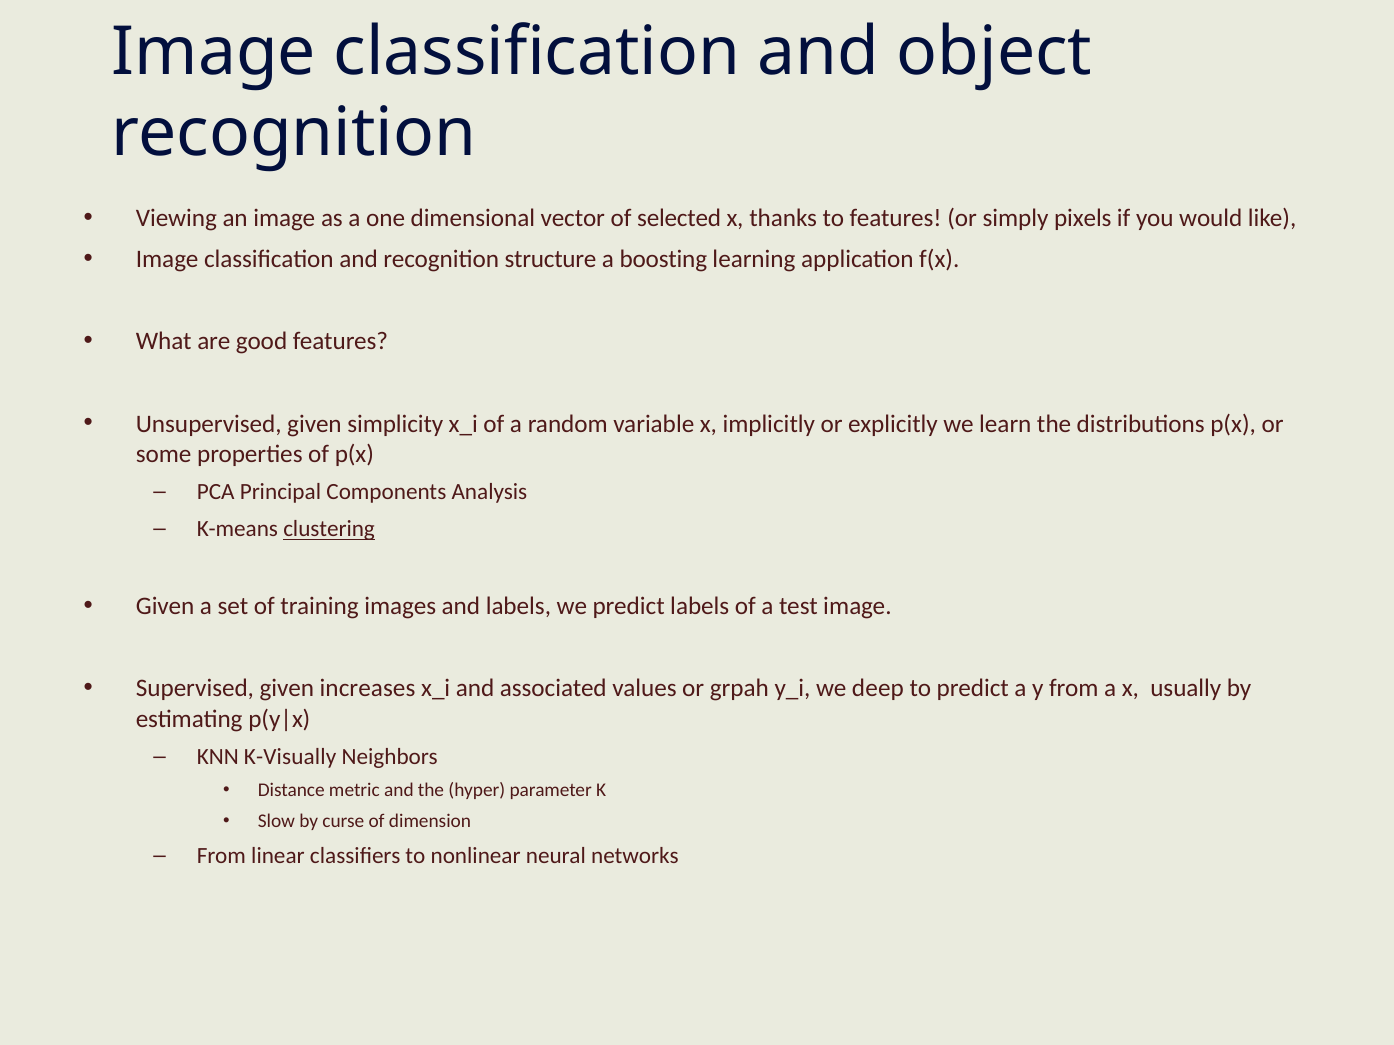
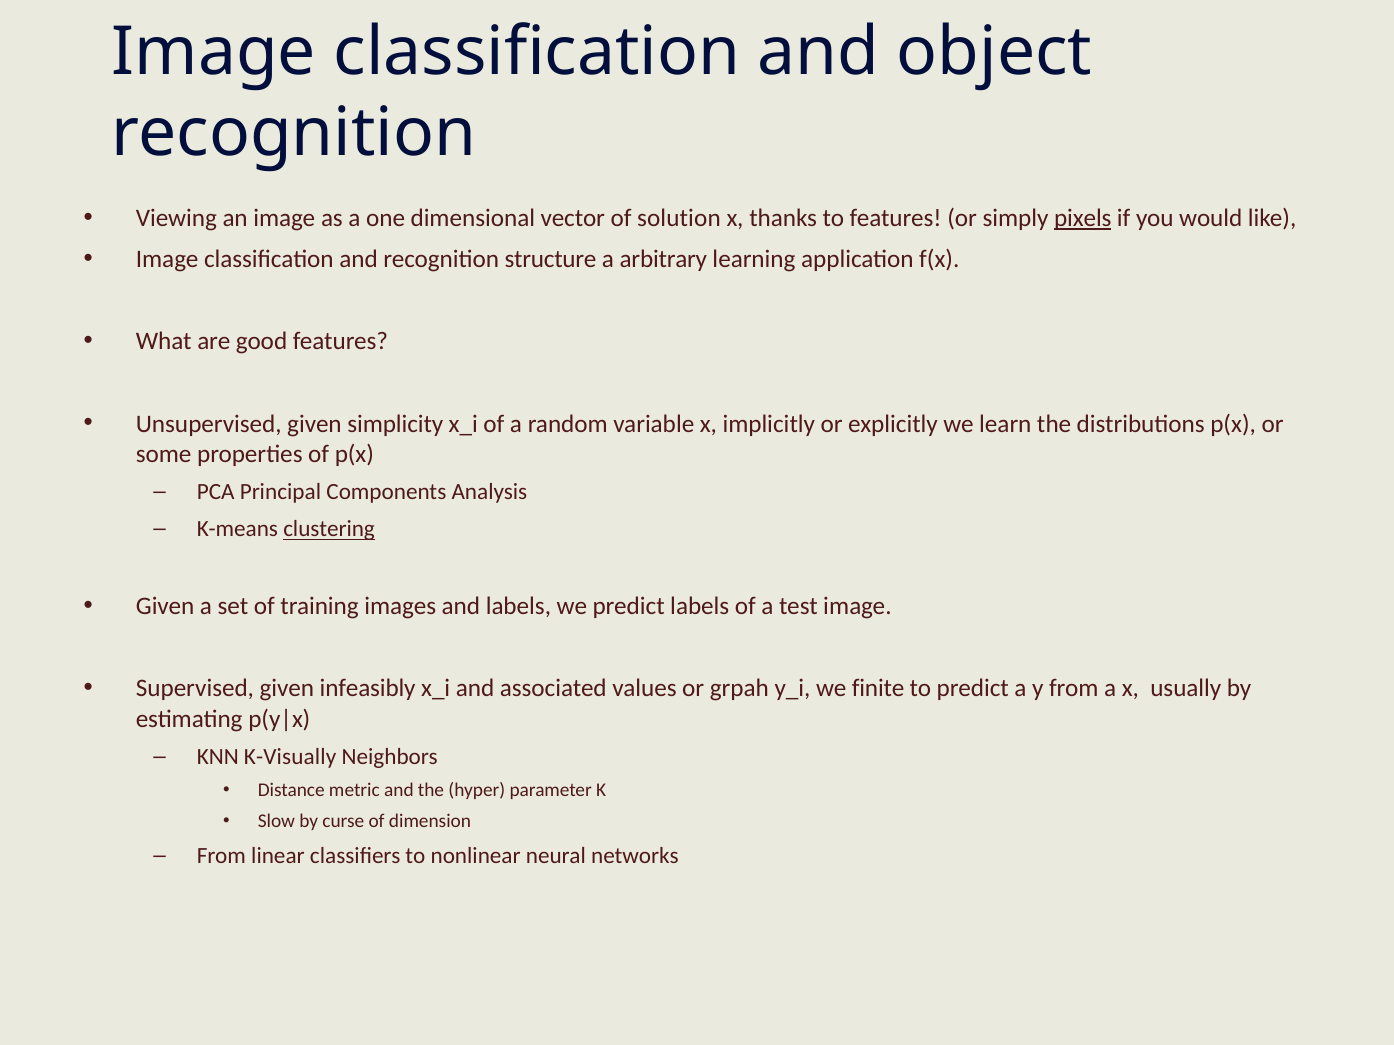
selected: selected -> solution
pixels underline: none -> present
boosting: boosting -> arbitrary
increases: increases -> infeasibly
deep: deep -> finite
